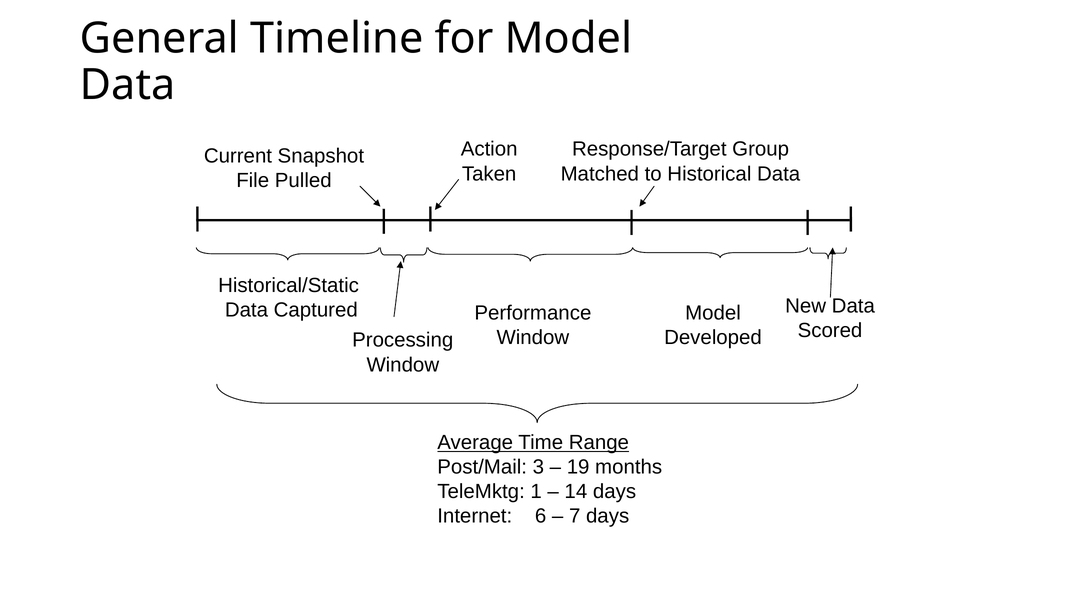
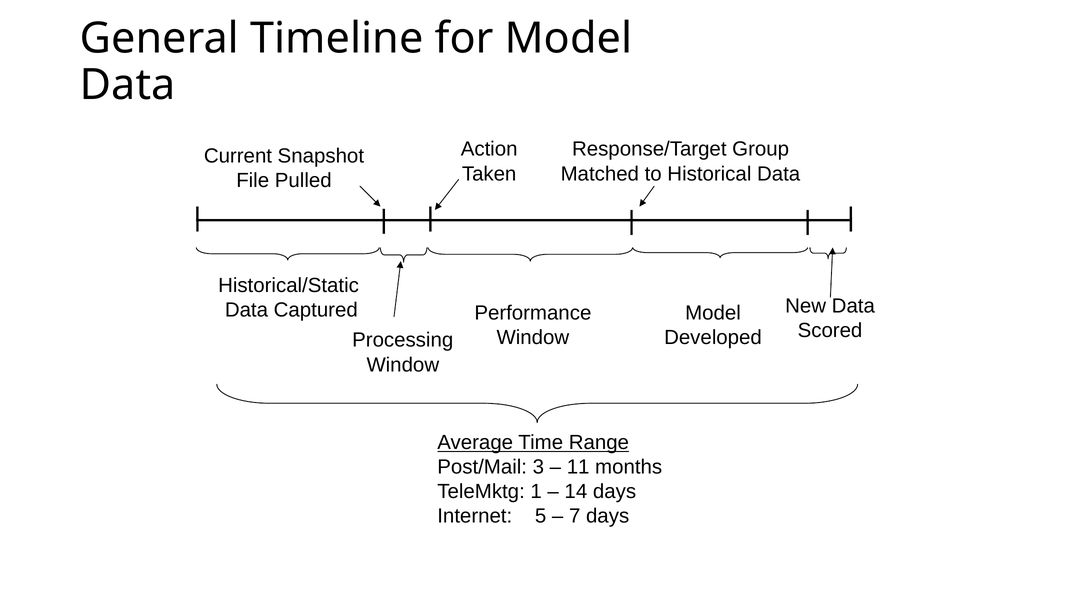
19: 19 -> 11
6: 6 -> 5
